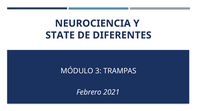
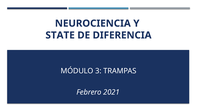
DIFERENTES: DIFERENTES -> DIFERENCIA
